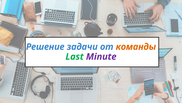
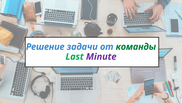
команды colour: orange -> green
